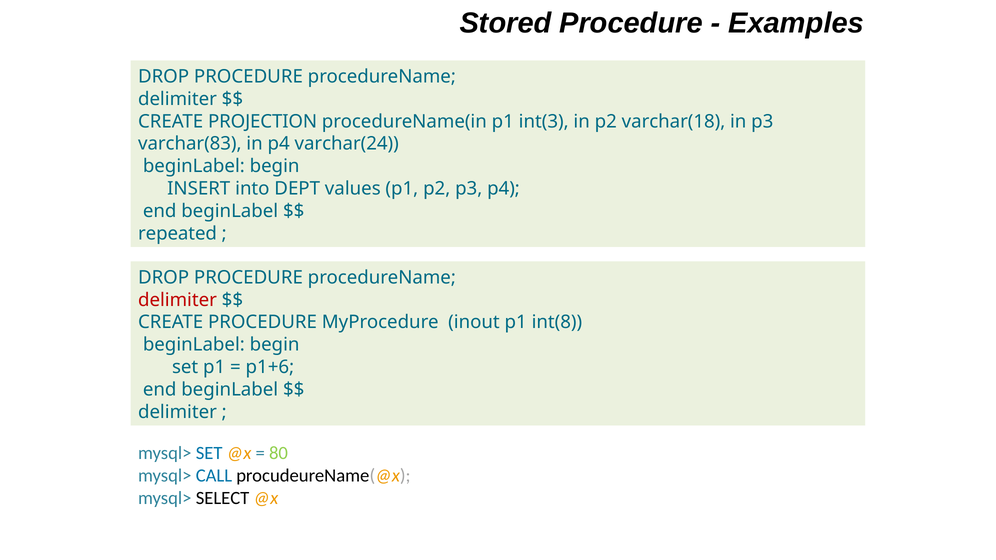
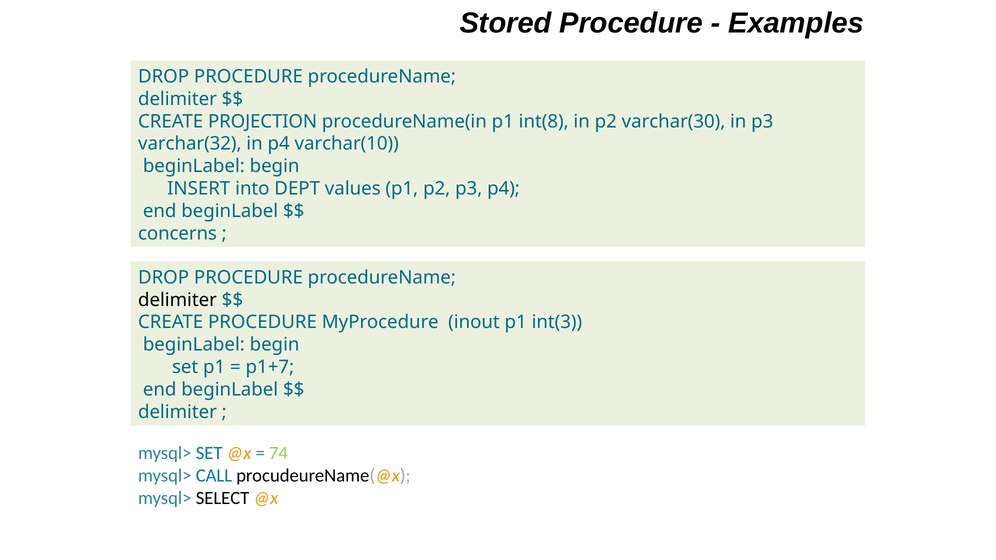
int(3: int(3 -> int(8
varchar(18: varchar(18 -> varchar(30
varchar(83: varchar(83 -> varchar(32
varchar(24: varchar(24 -> varchar(10
repeated: repeated -> concerns
delimiter at (177, 300) colour: red -> black
int(8: int(8 -> int(3
p1+6: p1+6 -> p1+7
80: 80 -> 74
